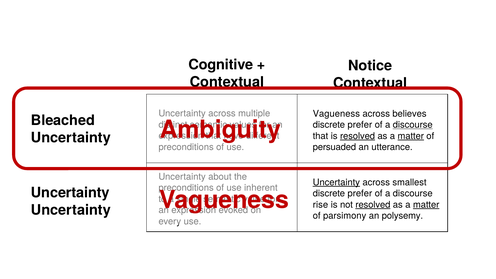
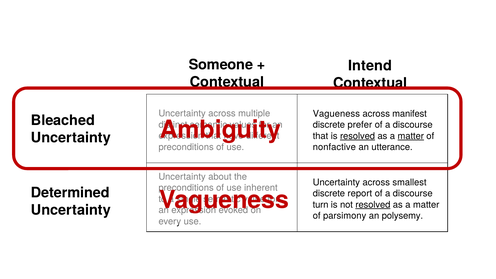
Cognitive: Cognitive -> Someone
Notice: Notice -> Intend
believes: believes -> manifest
discourse at (413, 125) underline: present -> none
persuaded: persuaded -> nonfactive
Uncertainty at (336, 182) underline: present -> none
Uncertainty at (70, 193): Uncertainty -> Determined
prefer at (360, 193): prefer -> report
rise: rise -> turn
matter at (426, 205) underline: present -> none
